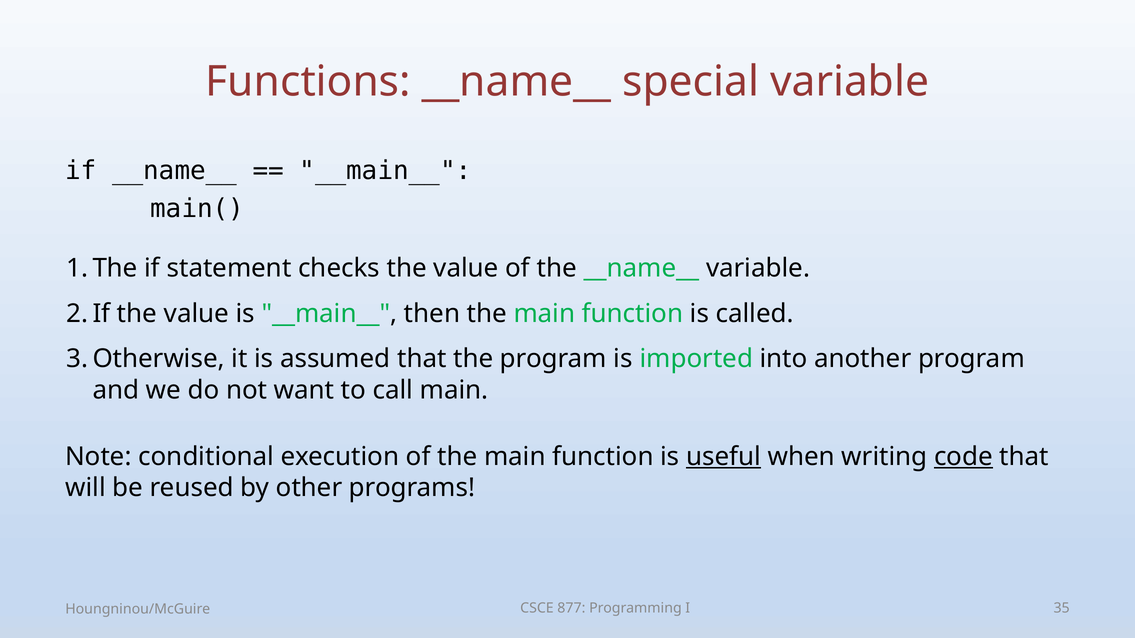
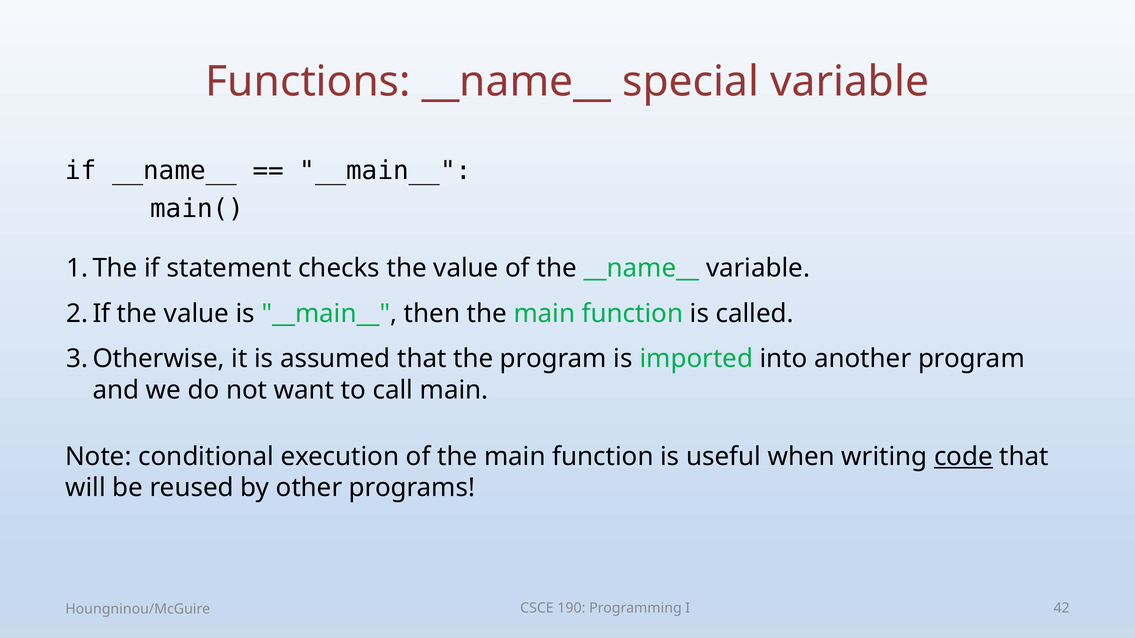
useful underline: present -> none
877: 877 -> 190
35: 35 -> 42
